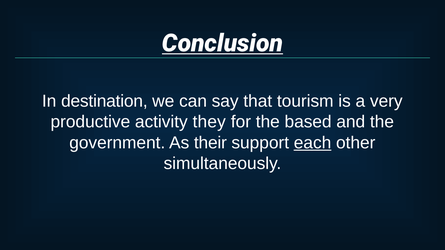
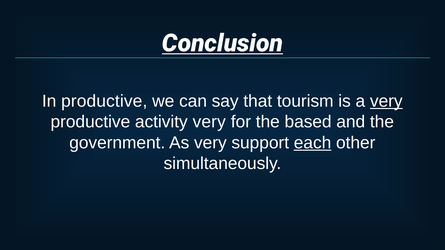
In destination: destination -> productive
very at (386, 101) underline: none -> present
activity they: they -> very
As their: their -> very
